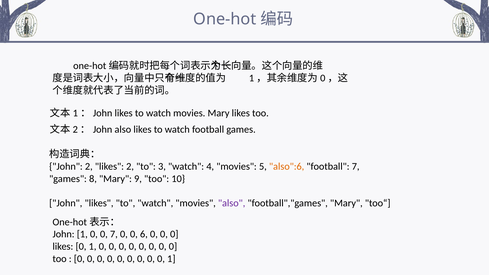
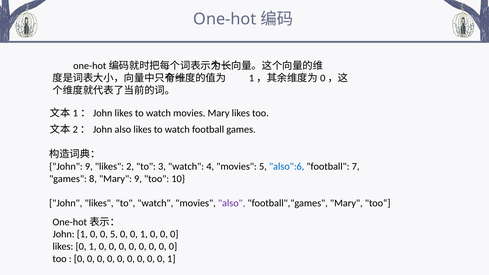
John 2: 2 -> 9
also":6 colour: orange -> blue
0 7: 7 -> 5
6 at (144, 234): 6 -> 1
